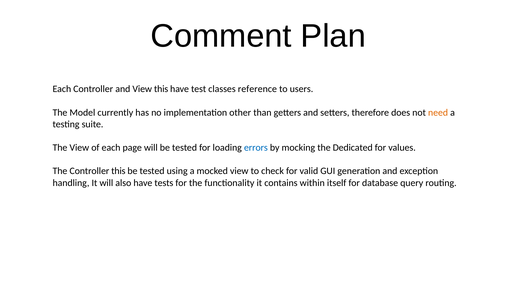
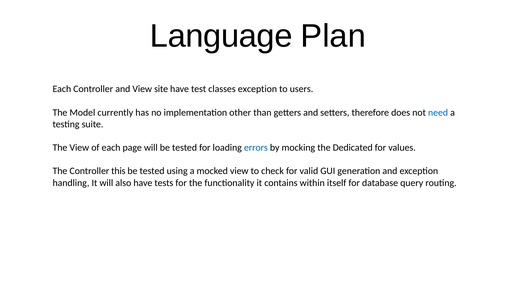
Comment: Comment -> Language
View this: this -> site
classes reference: reference -> exception
need colour: orange -> blue
